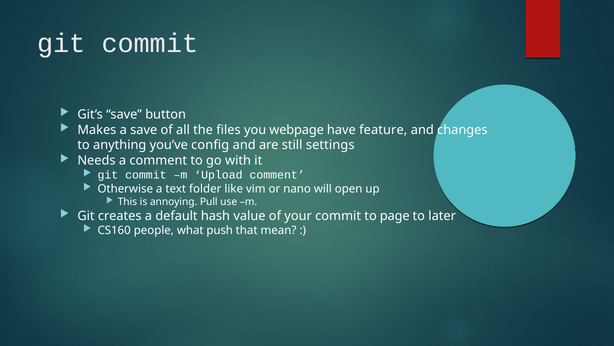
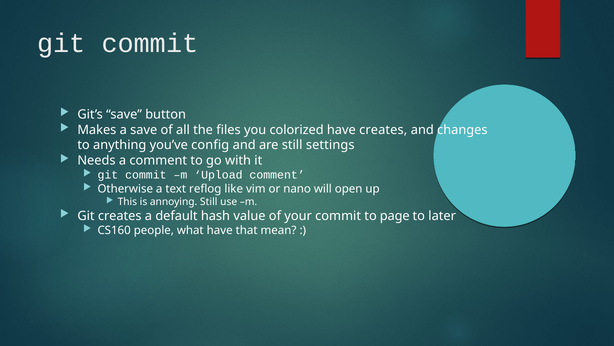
webpage: webpage -> colorized
have feature: feature -> creates
folder: folder -> reflog
annoying Pull: Pull -> Still
what push: push -> have
